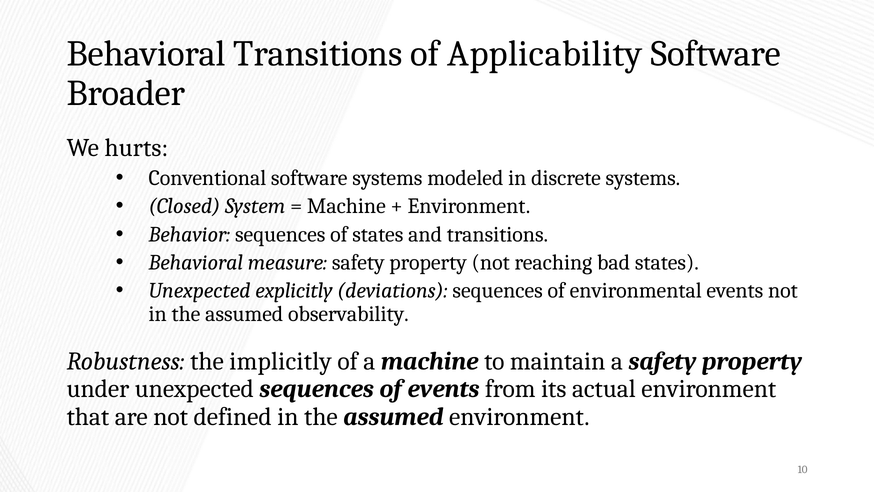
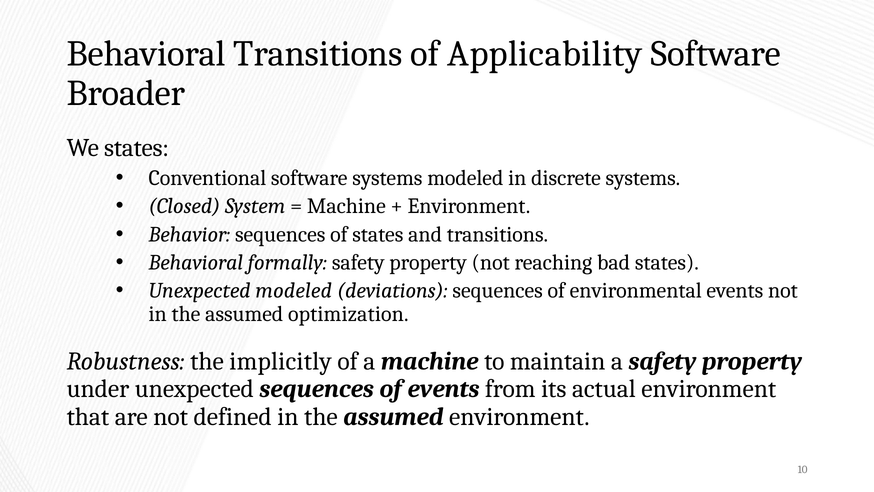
We hurts: hurts -> states
measure: measure -> formally
Unexpected explicitly: explicitly -> modeled
observability: observability -> optimization
